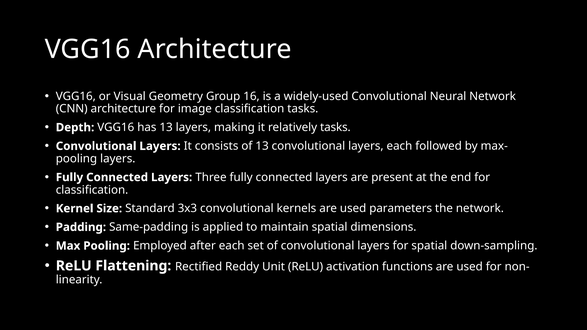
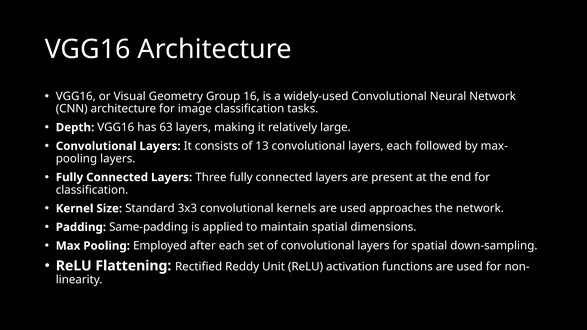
has 13: 13 -> 63
relatively tasks: tasks -> large
parameters: parameters -> approaches
